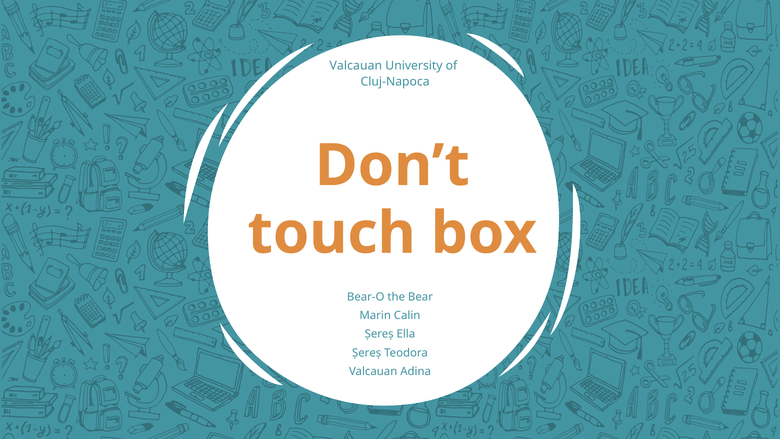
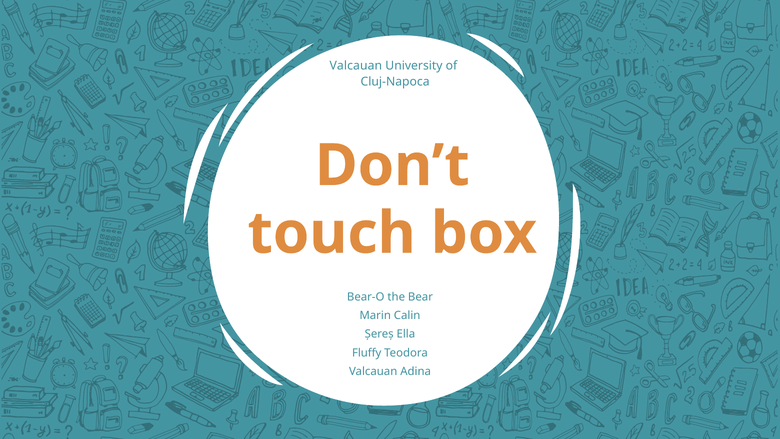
Șereș at (367, 353): Șereș -> Fluffy
